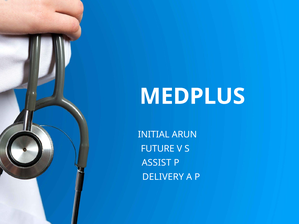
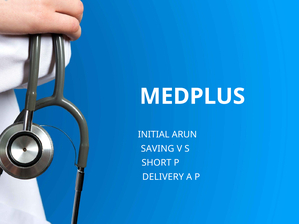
FUTURE: FUTURE -> SAVING
ASSIST: ASSIST -> SHORT
